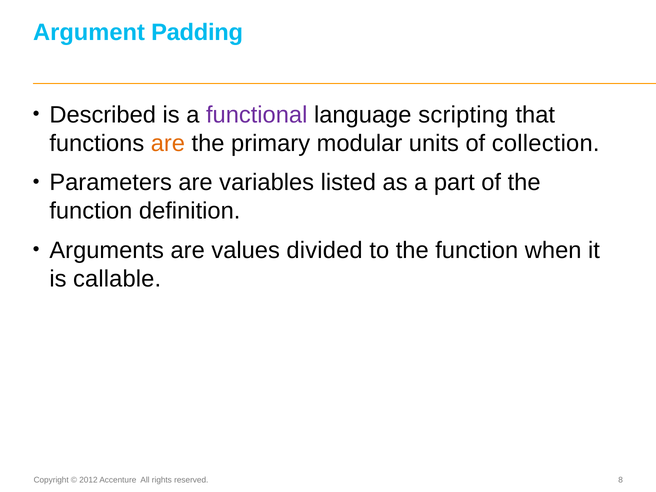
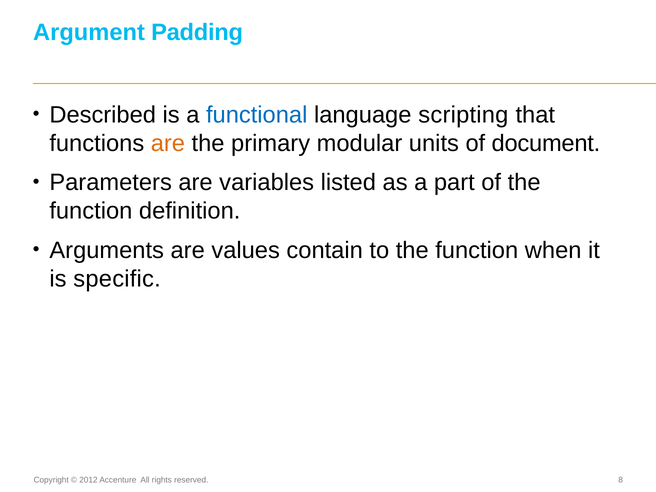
functional colour: purple -> blue
collection: collection -> document
divided: divided -> contain
callable: callable -> specific
